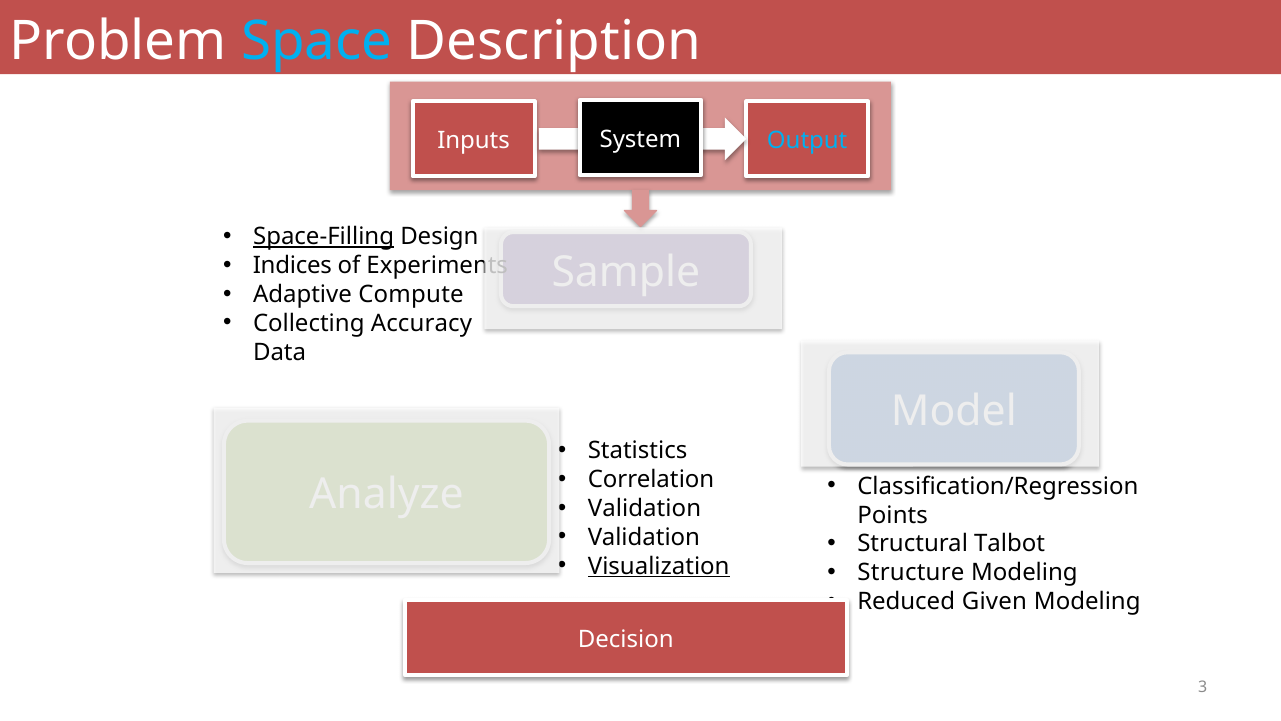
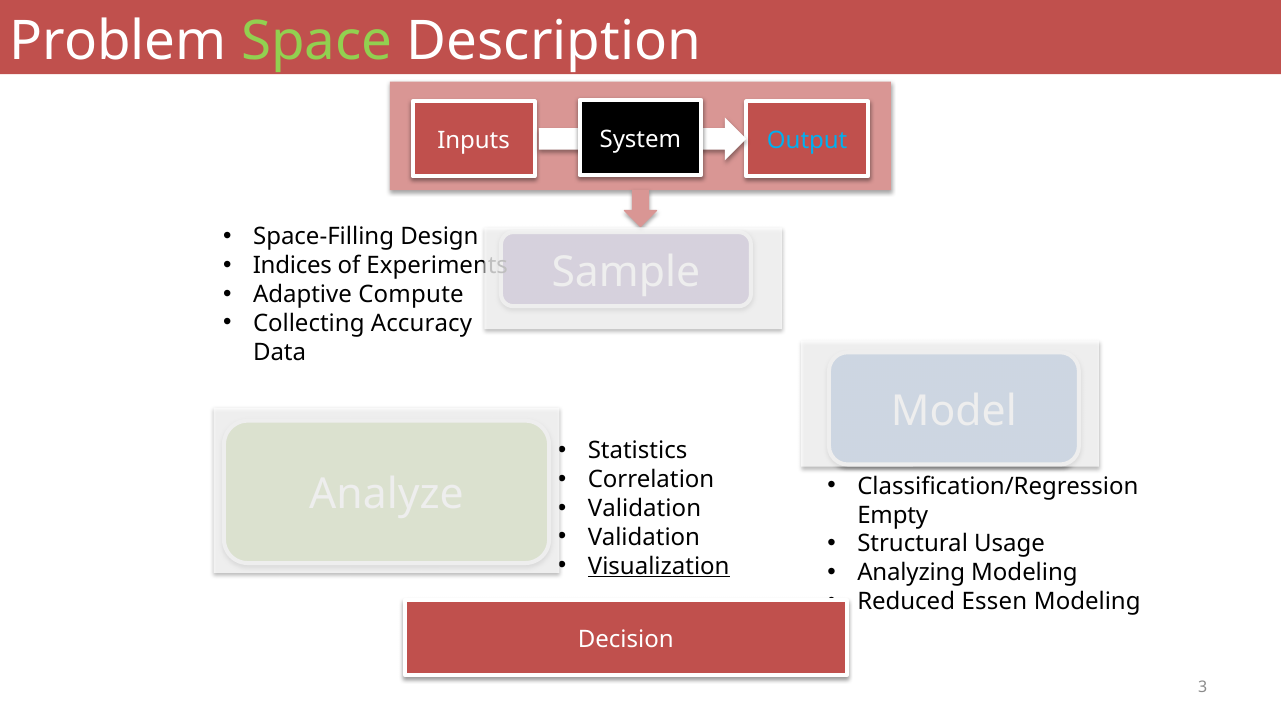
Space colour: light blue -> light green
Space-Filling underline: present -> none
Points: Points -> Empty
Talbot: Talbot -> Usage
Structure: Structure -> Analyzing
Given: Given -> Essen
